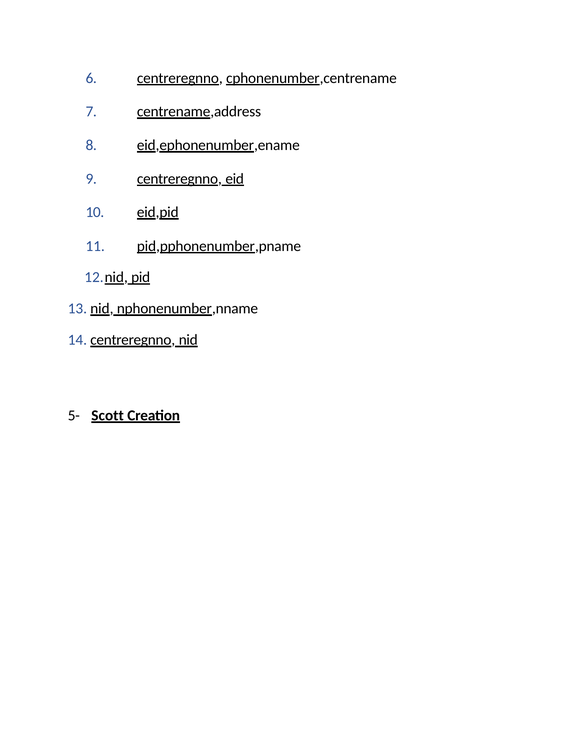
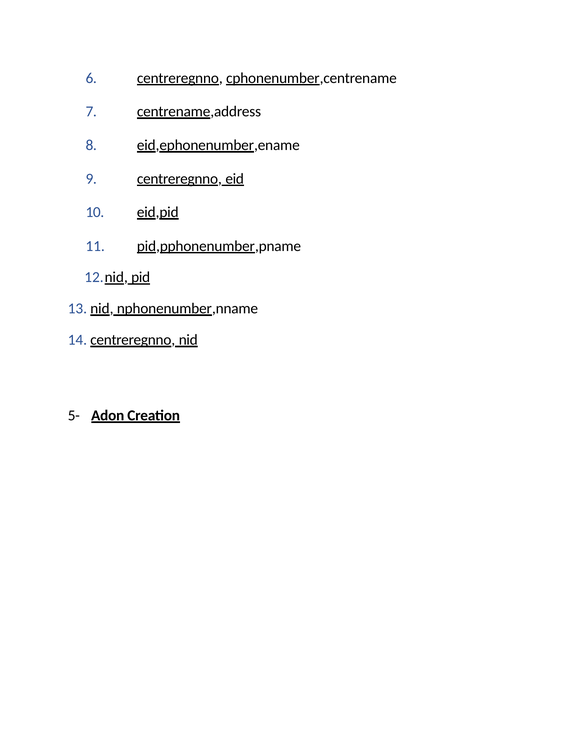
Scott: Scott -> Adon
